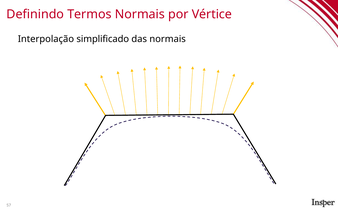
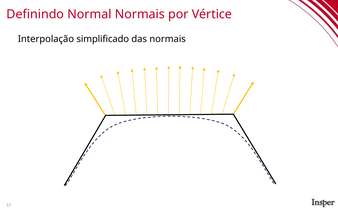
Termos: Termos -> Normal
